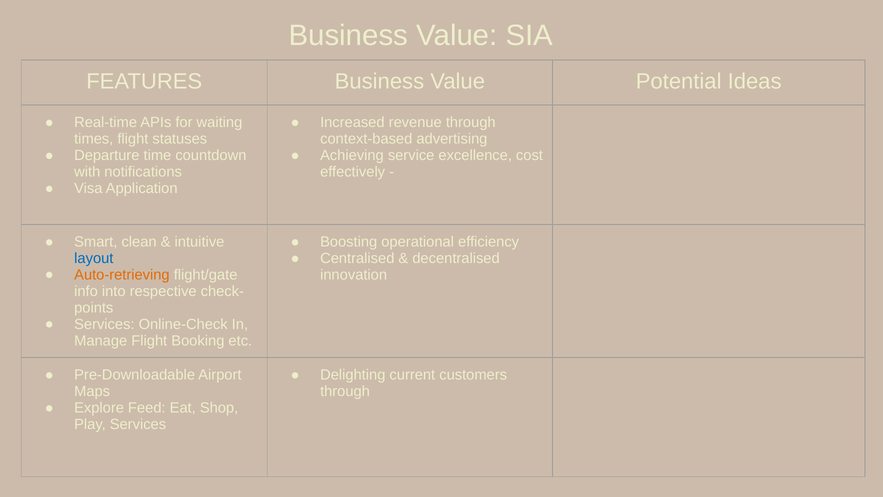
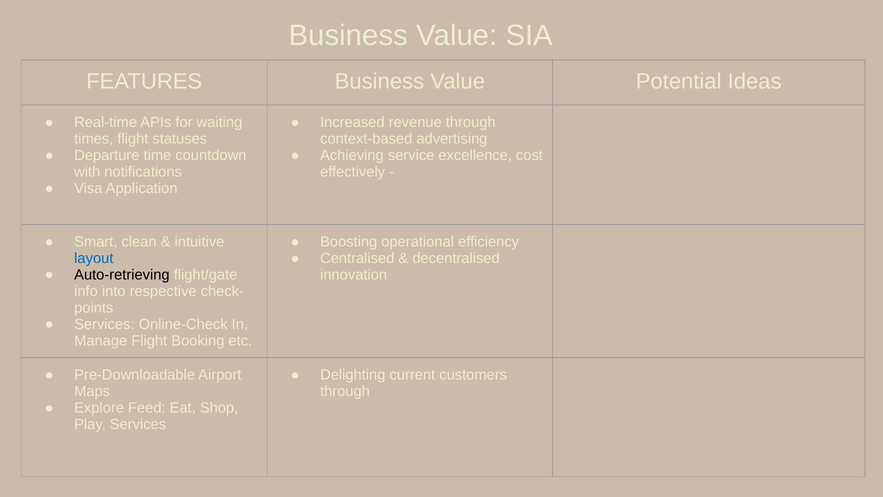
Auto-retrieving colour: orange -> black
